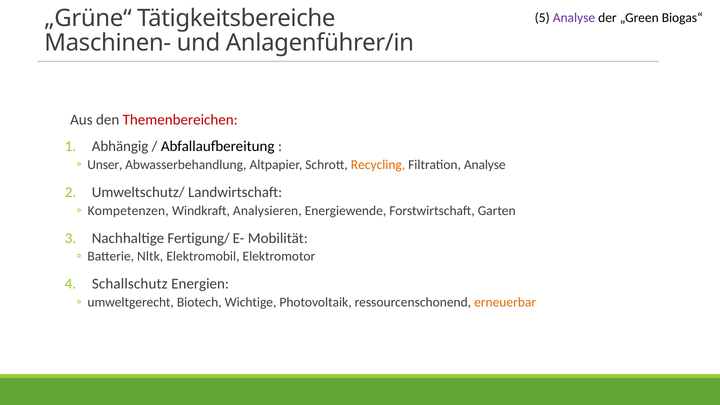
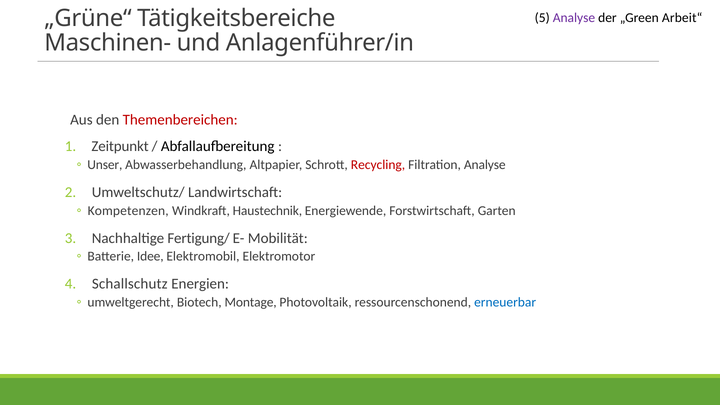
Biogas“: Biogas“ -> Arbeit“
Abhängig: Abhängig -> Zeitpunkt
Recycling colour: orange -> red
Analysieren: Analysieren -> Haustechnik
Nltk: Nltk -> Idee
Wichtige: Wichtige -> Montage
erneuerbar colour: orange -> blue
